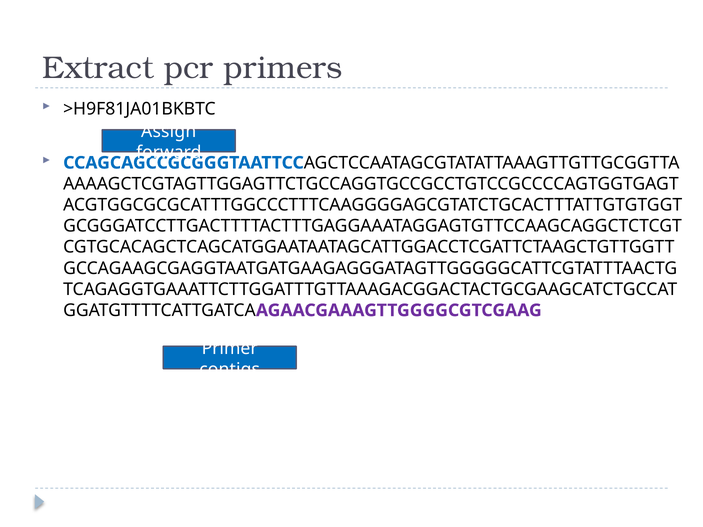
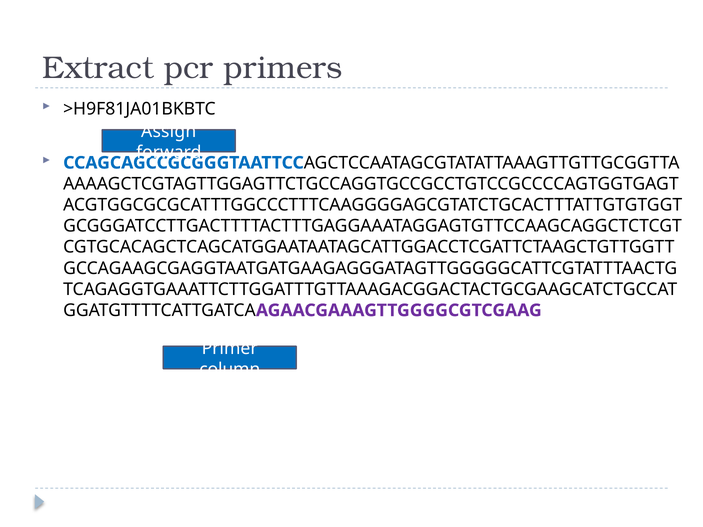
contigs: contigs -> column
